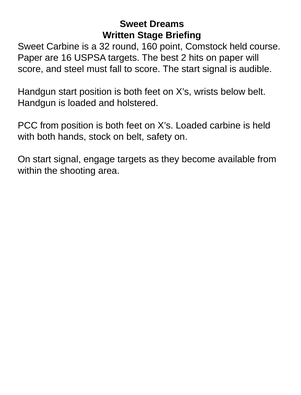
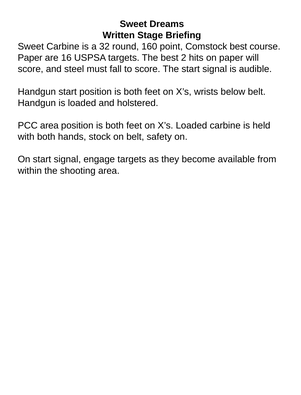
Comstock held: held -> best
PCC from: from -> area
